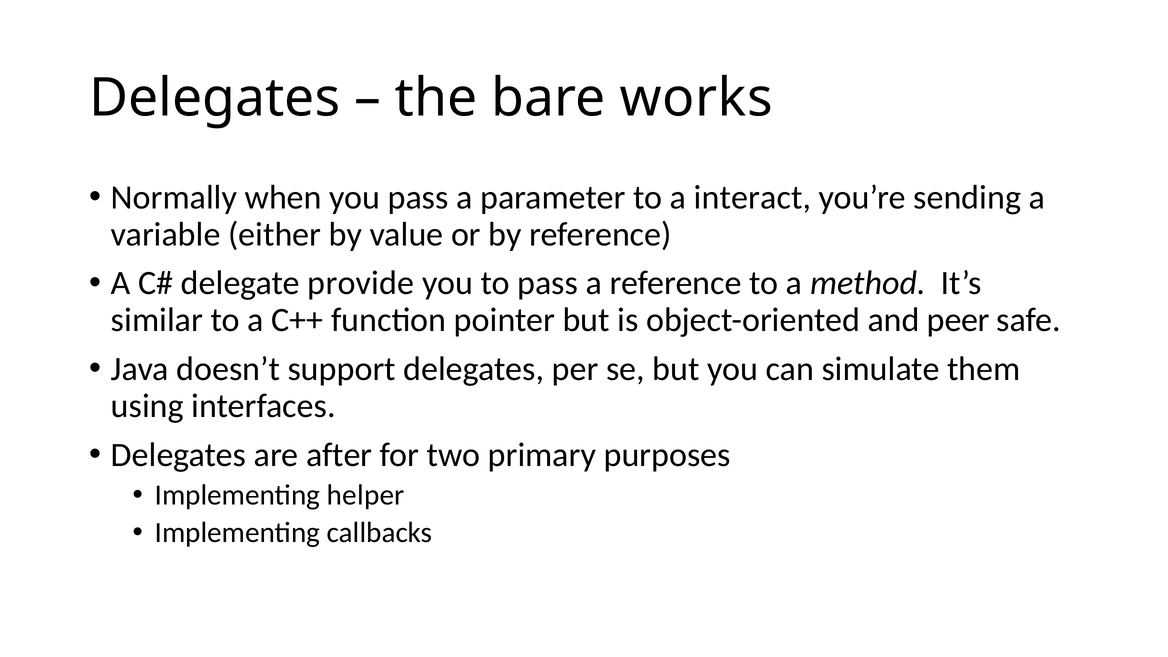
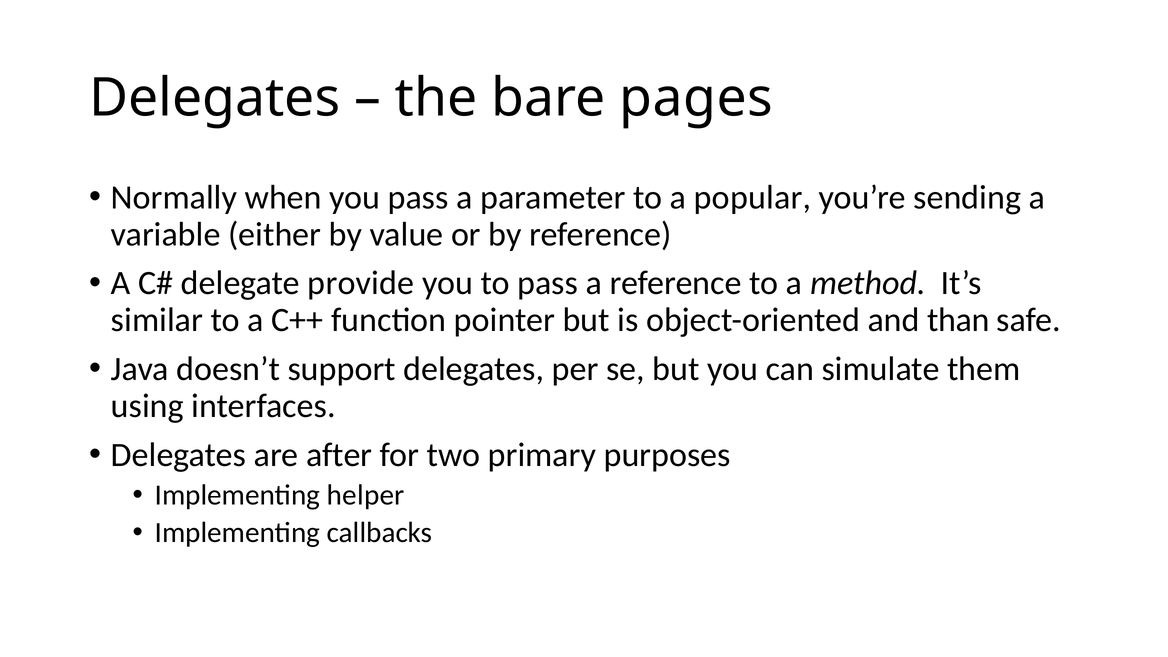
works: works -> pages
interact: interact -> popular
peer: peer -> than
